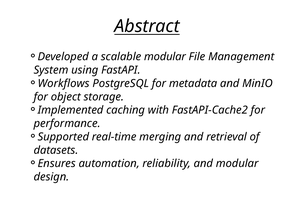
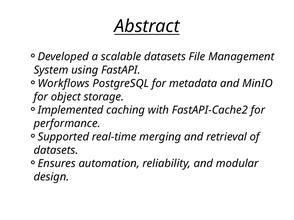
scalable modular: modular -> datasets
